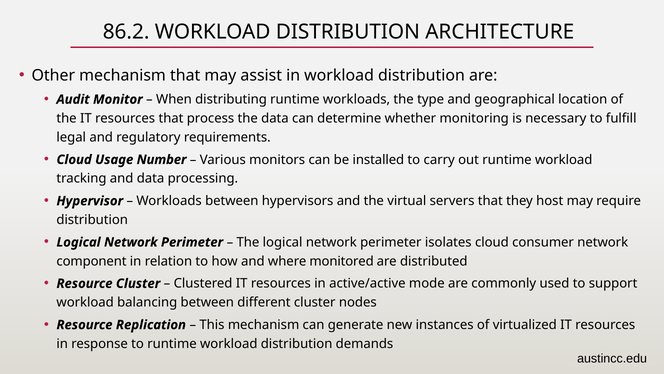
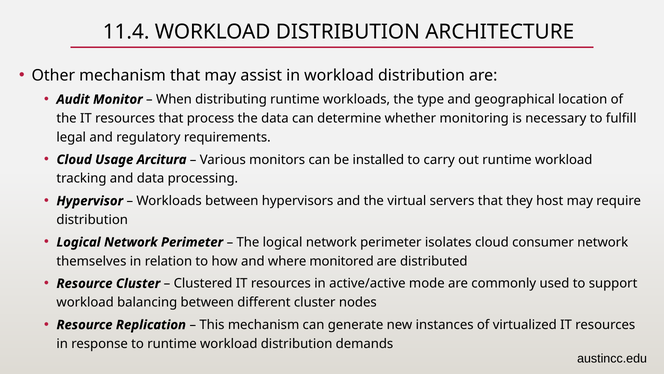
86.2: 86.2 -> 11.4
Number: Number -> Arcitura
component: component -> themselves
